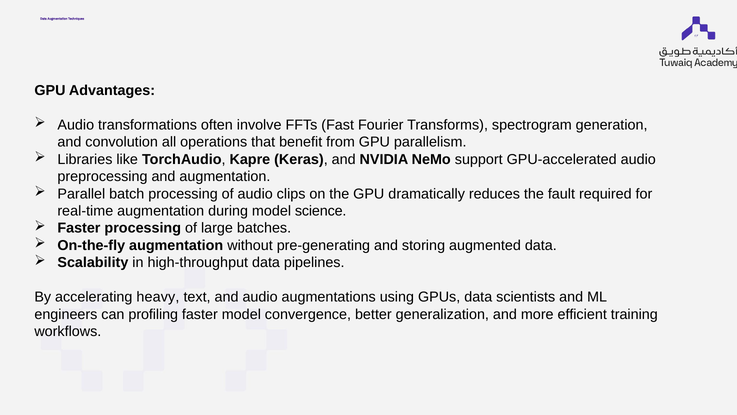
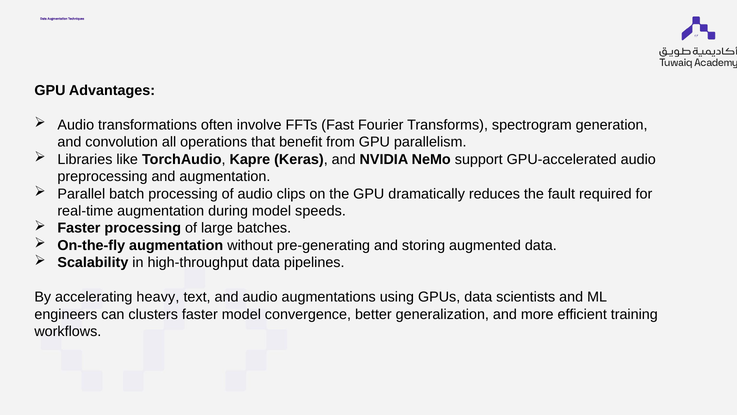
science: science -> speeds
profiling: profiling -> clusters
